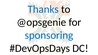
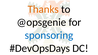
Thanks colour: blue -> orange
